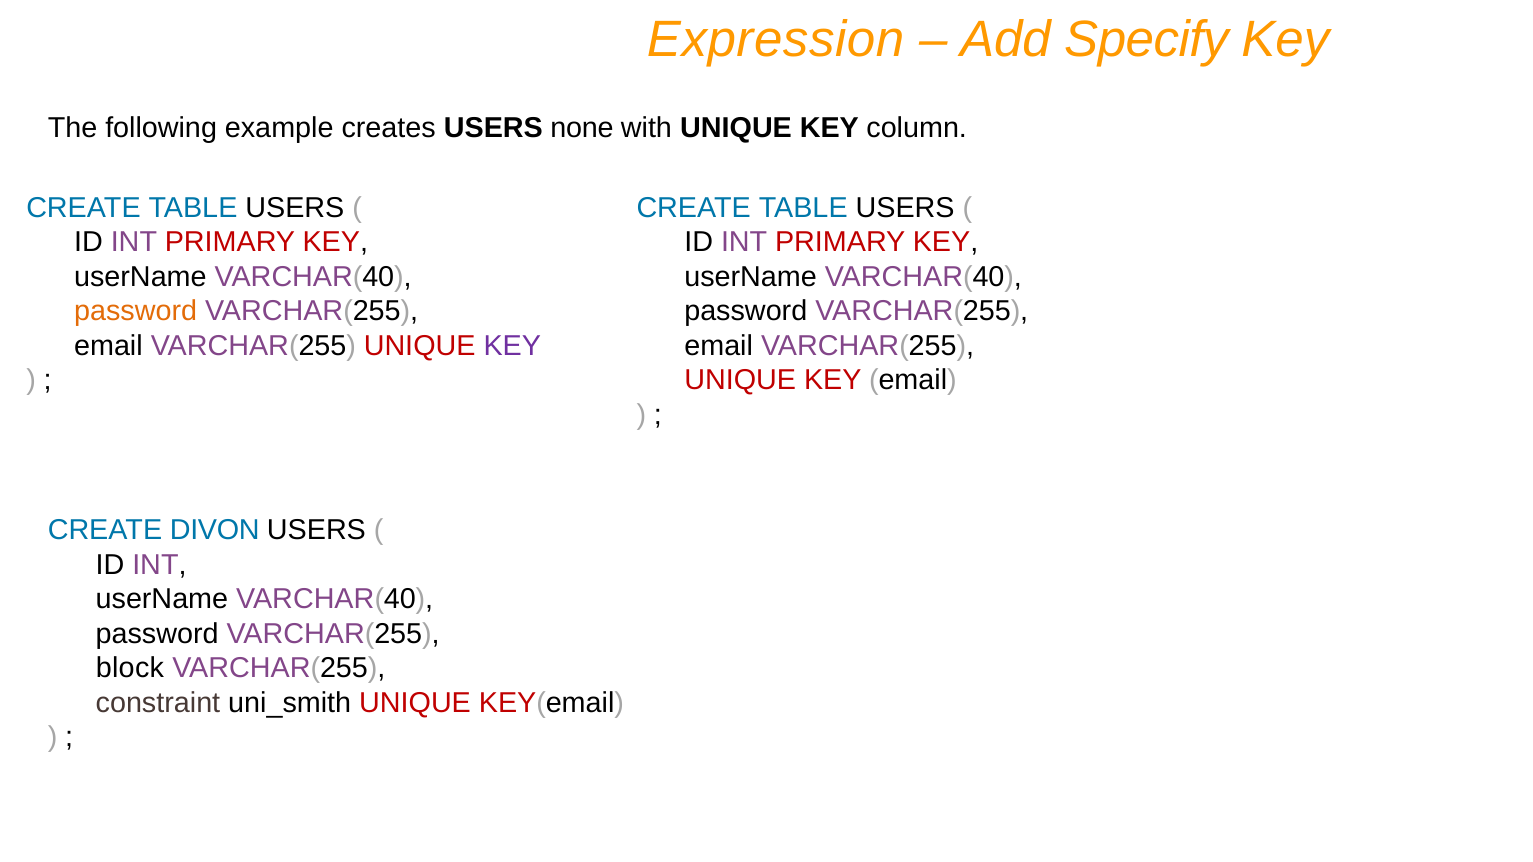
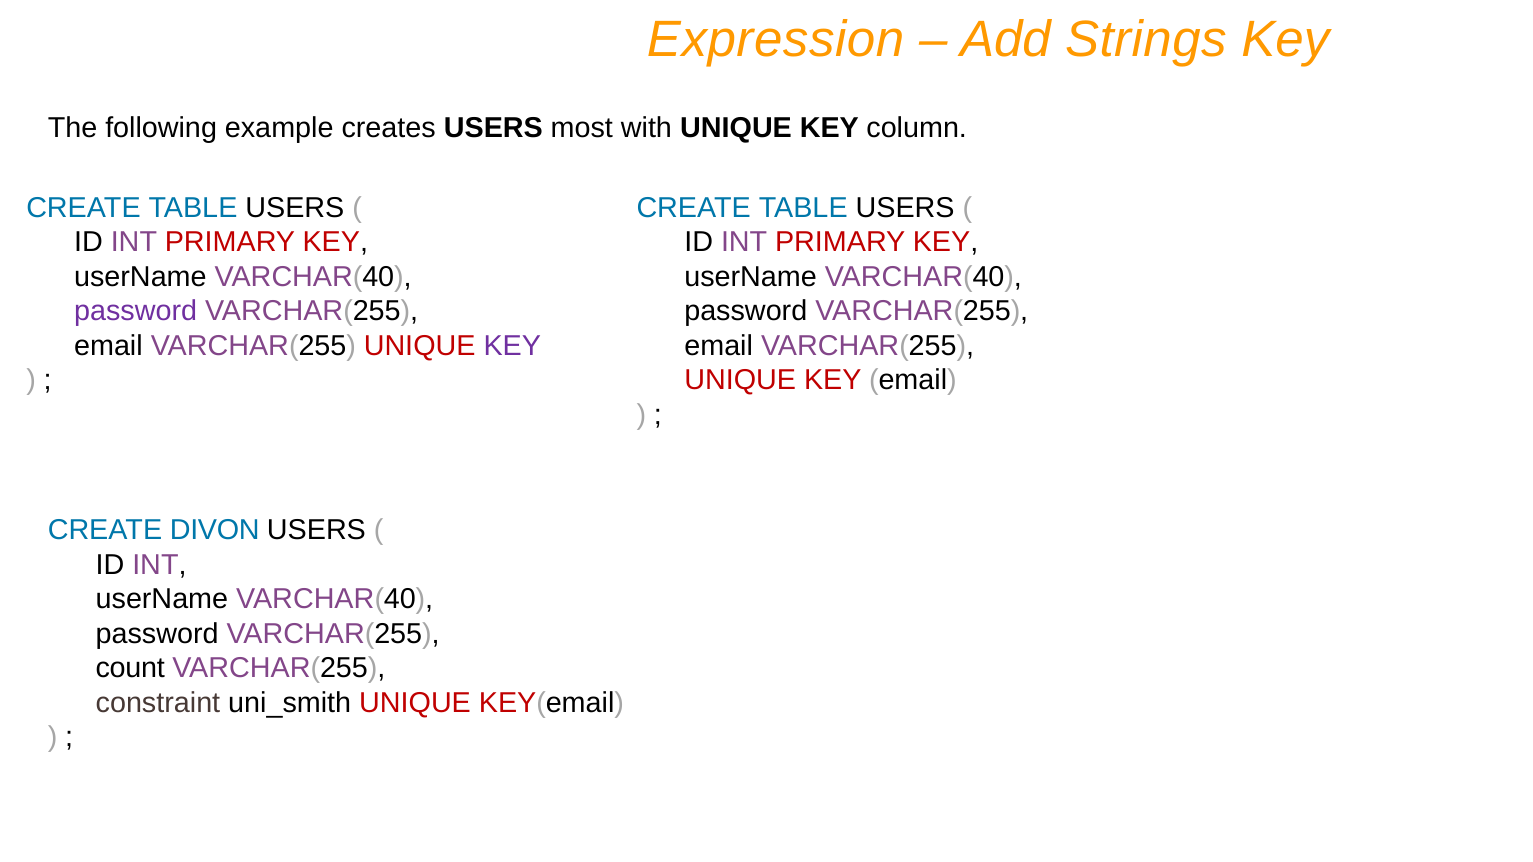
Specify: Specify -> Strings
none: none -> most
password at (136, 311) colour: orange -> purple
block: block -> count
